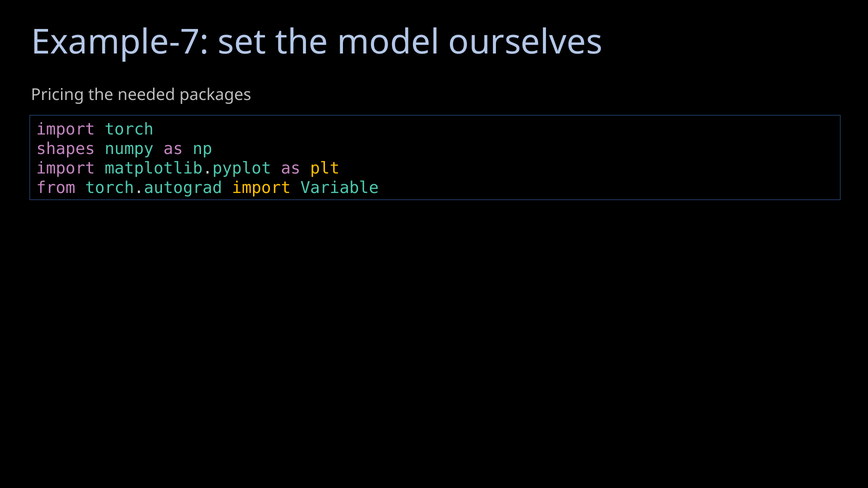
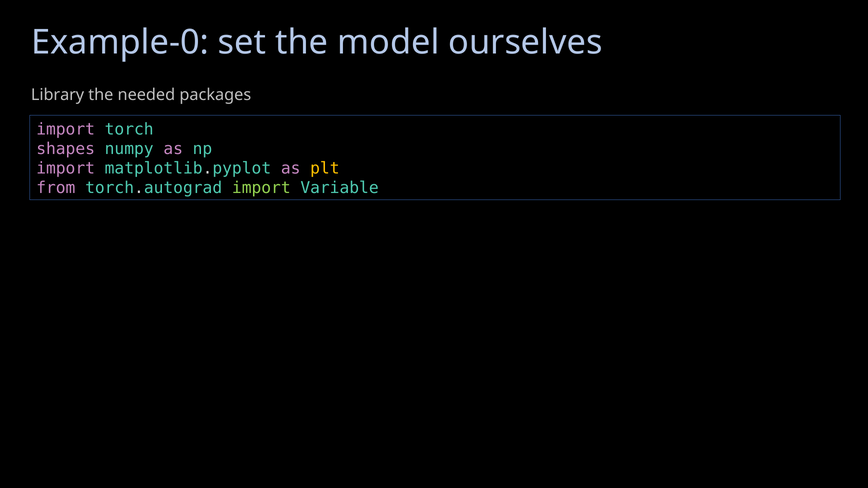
Example-7: Example-7 -> Example-0
Pricing: Pricing -> Library
import at (261, 188) colour: yellow -> light green
